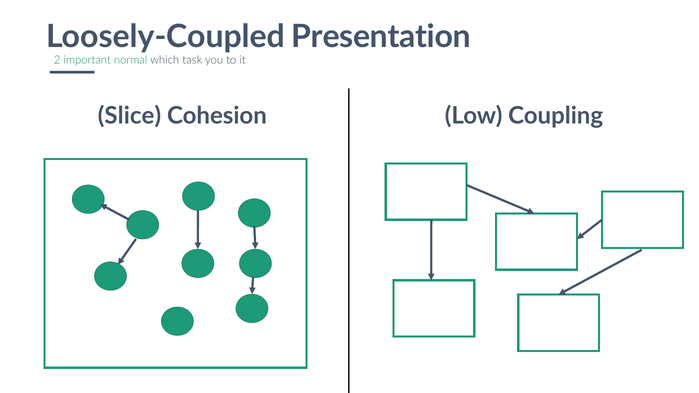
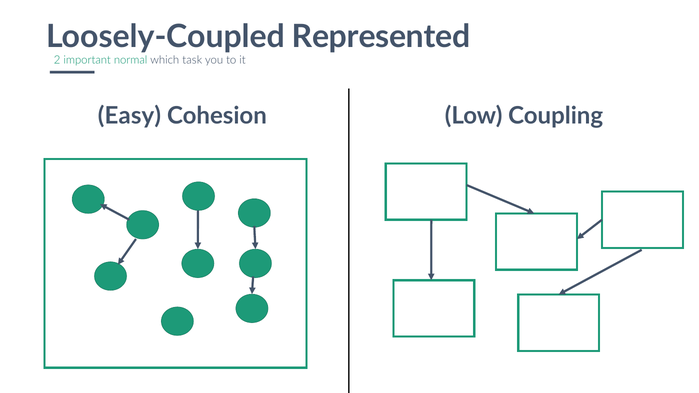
Presentation: Presentation -> Represented
Slice: Slice -> Easy
